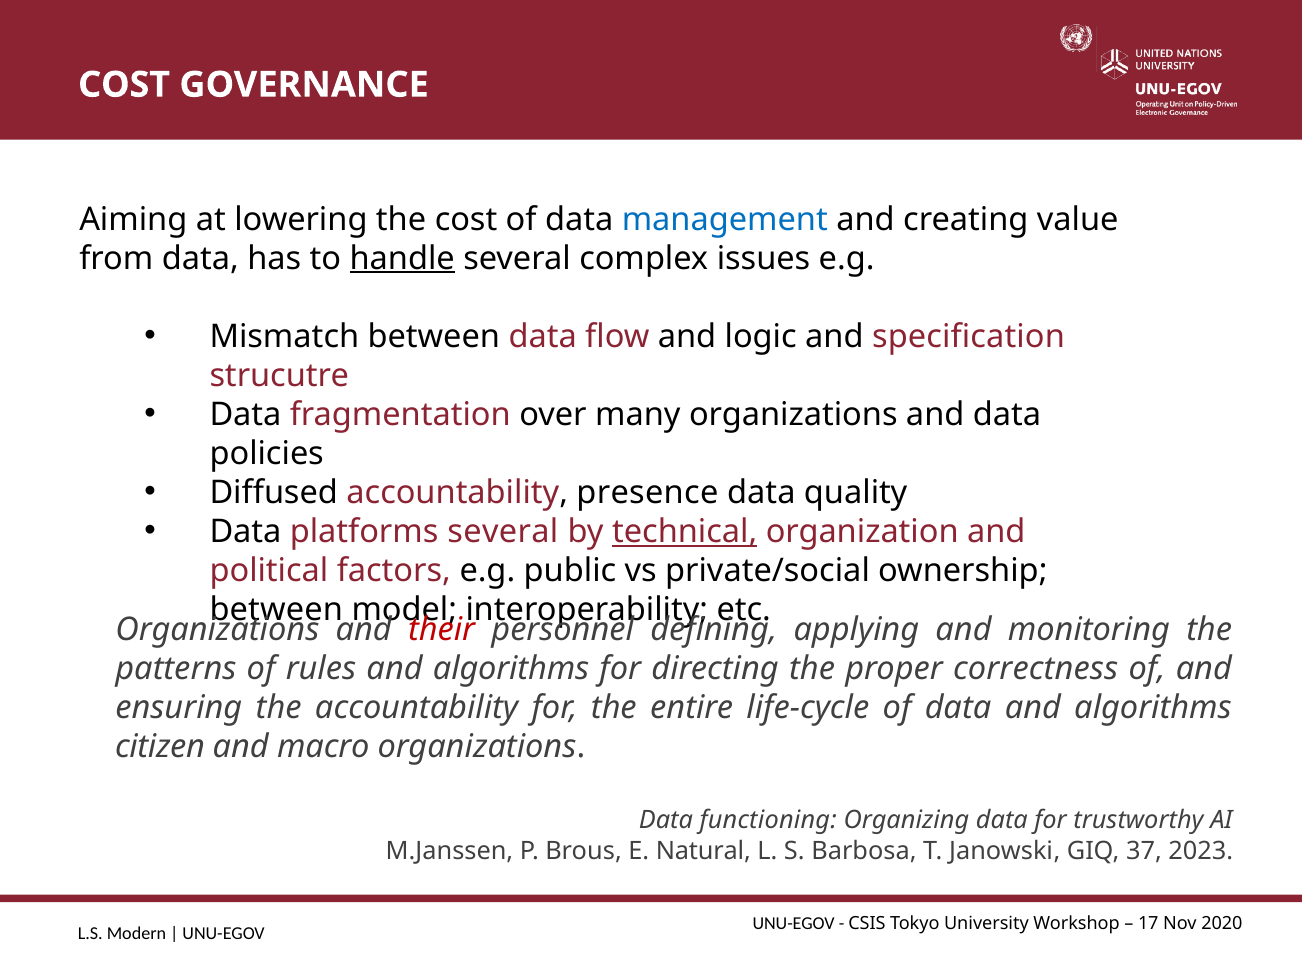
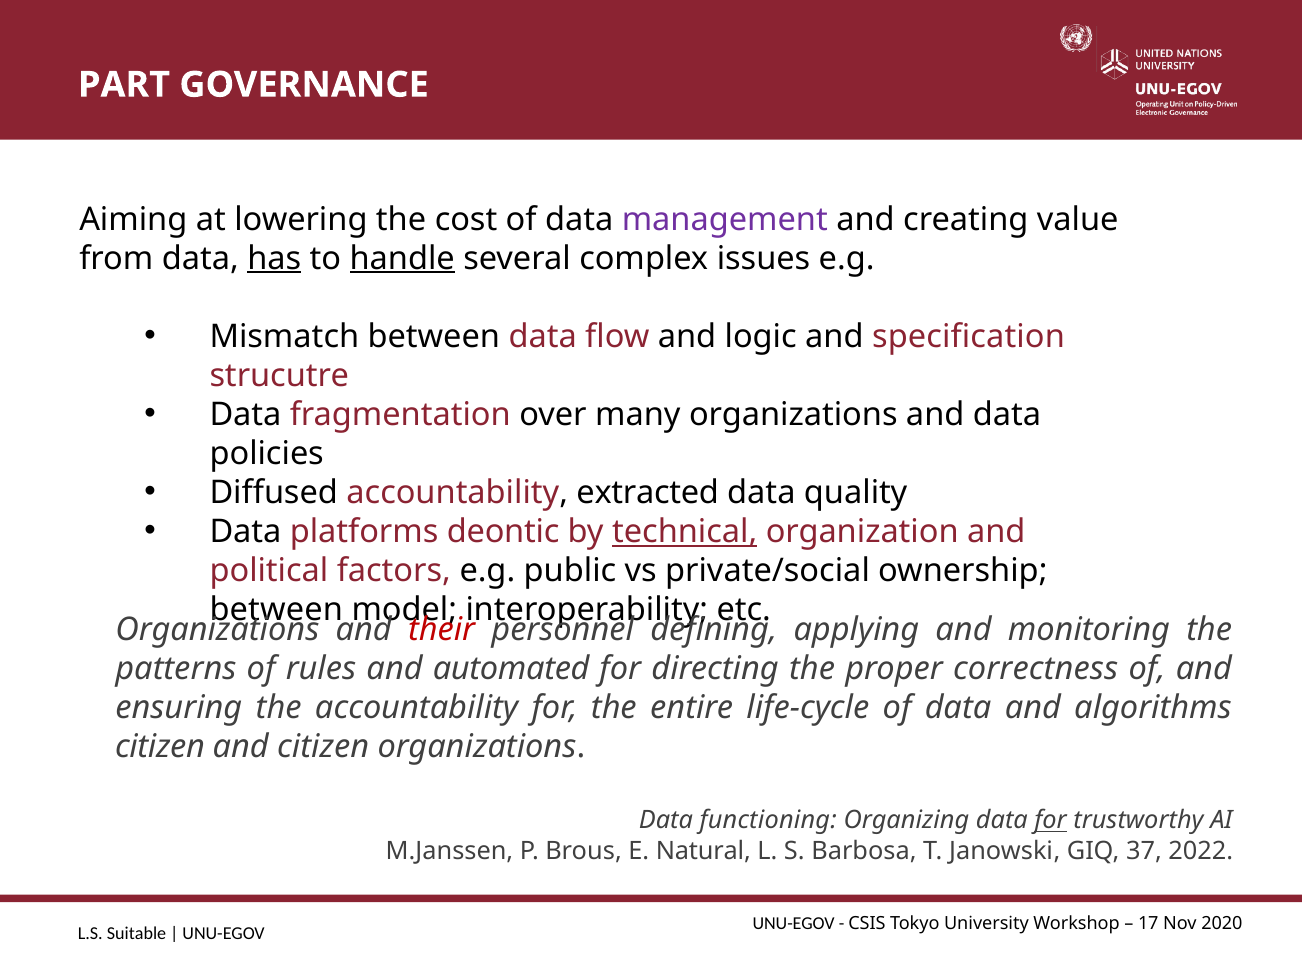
COST at (124, 85): COST -> PART
management colour: blue -> purple
has underline: none -> present
presence: presence -> extracted
platforms several: several -> deontic
rules and algorithms: algorithms -> automated
and macro: macro -> citizen
for at (1051, 820) underline: none -> present
2023: 2023 -> 2022
Modern: Modern -> Suitable
